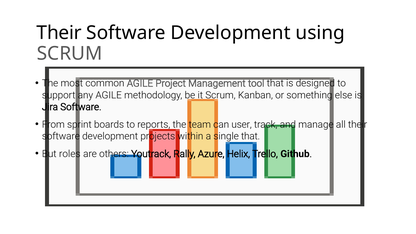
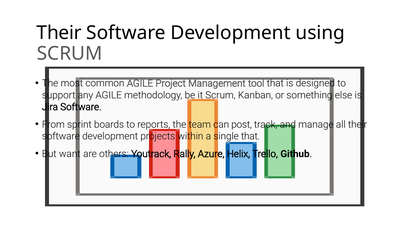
user: user -> post
roles: roles -> want
